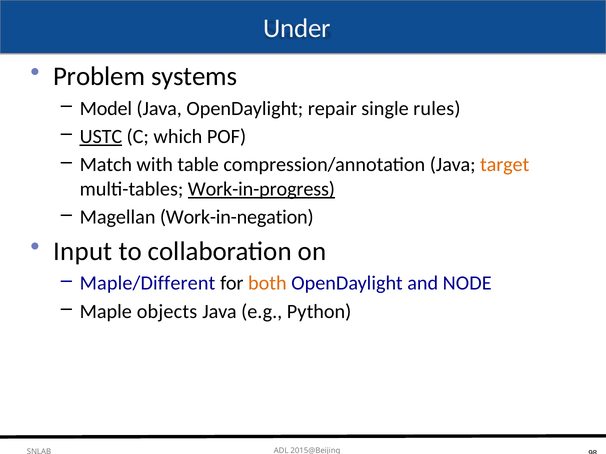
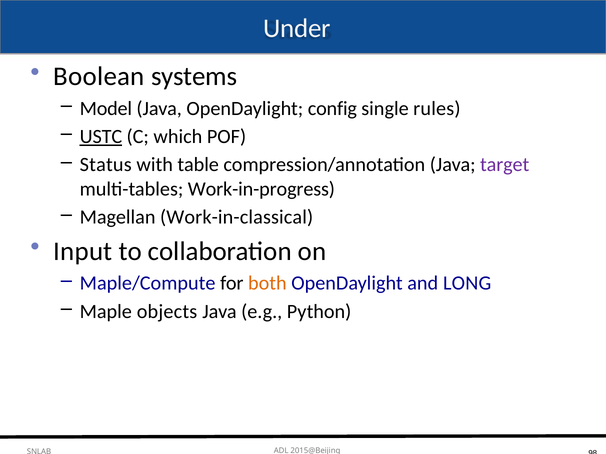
Problem: Problem -> Boolean
repair: repair -> config
Match: Match -> Status
target colour: orange -> purple
Work-in-progress underline: present -> none
Work-in-negation: Work-in-negation -> Work-in-classical
Maple/Different: Maple/Different -> Maple/Compute
NODE: NODE -> LONG
